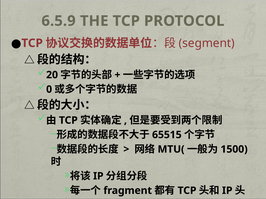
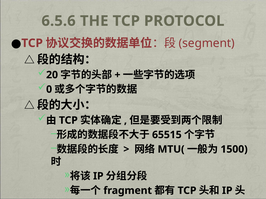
6.5.9: 6.5.9 -> 6.5.6
